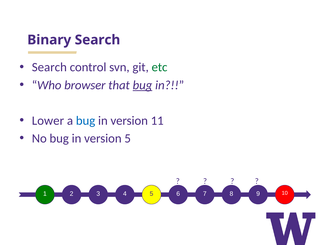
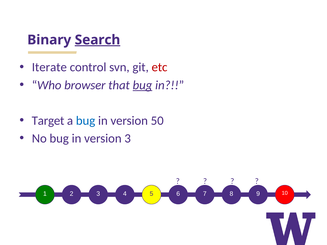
Search at (97, 40) underline: none -> present
Search at (49, 67): Search -> Iterate
etc colour: green -> red
Lower: Lower -> Target
11: 11 -> 50
version 5: 5 -> 3
